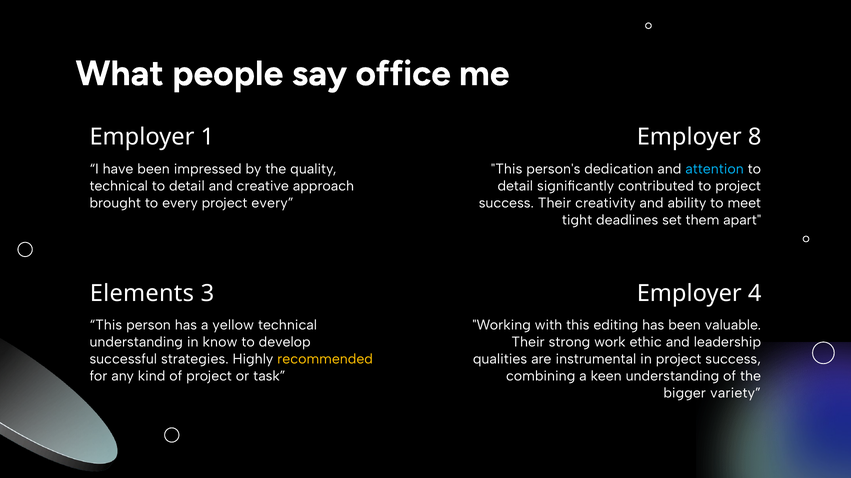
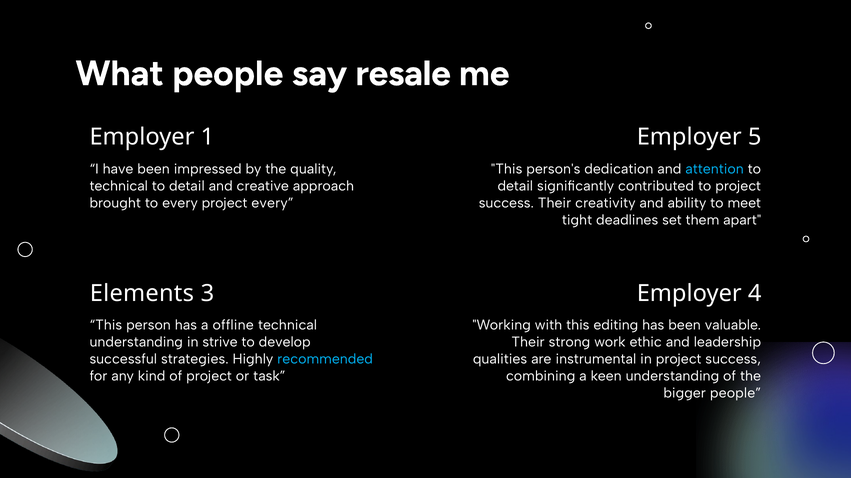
office: office -> resale
8: 8 -> 5
yellow: yellow -> offline
know: know -> strive
recommended colour: yellow -> light blue
bigger variety: variety -> people
